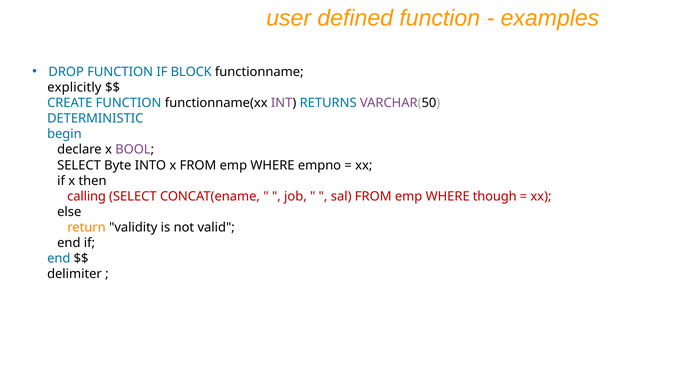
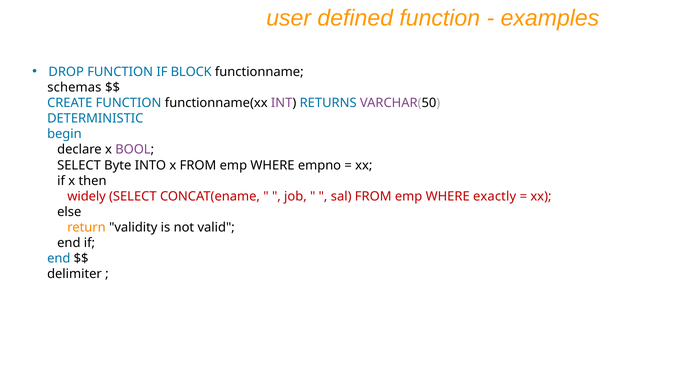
explicitly: explicitly -> schemas
calling: calling -> widely
though: though -> exactly
